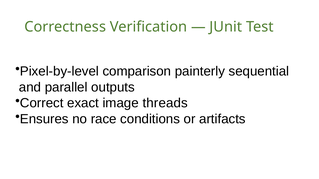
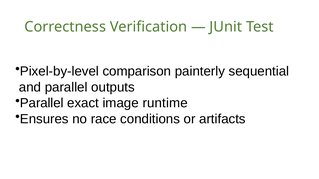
Correct at (42, 103): Correct -> Parallel
threads: threads -> runtime
